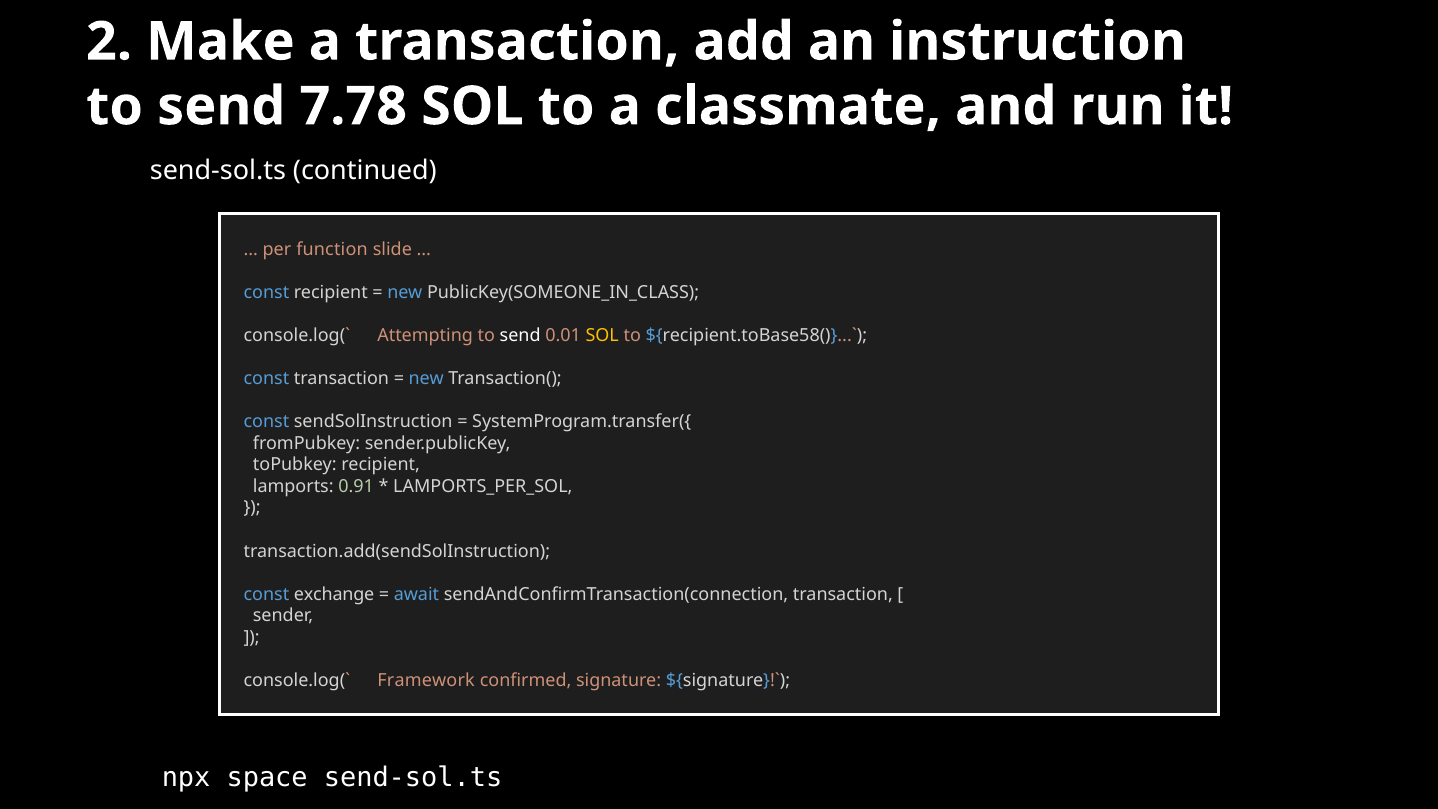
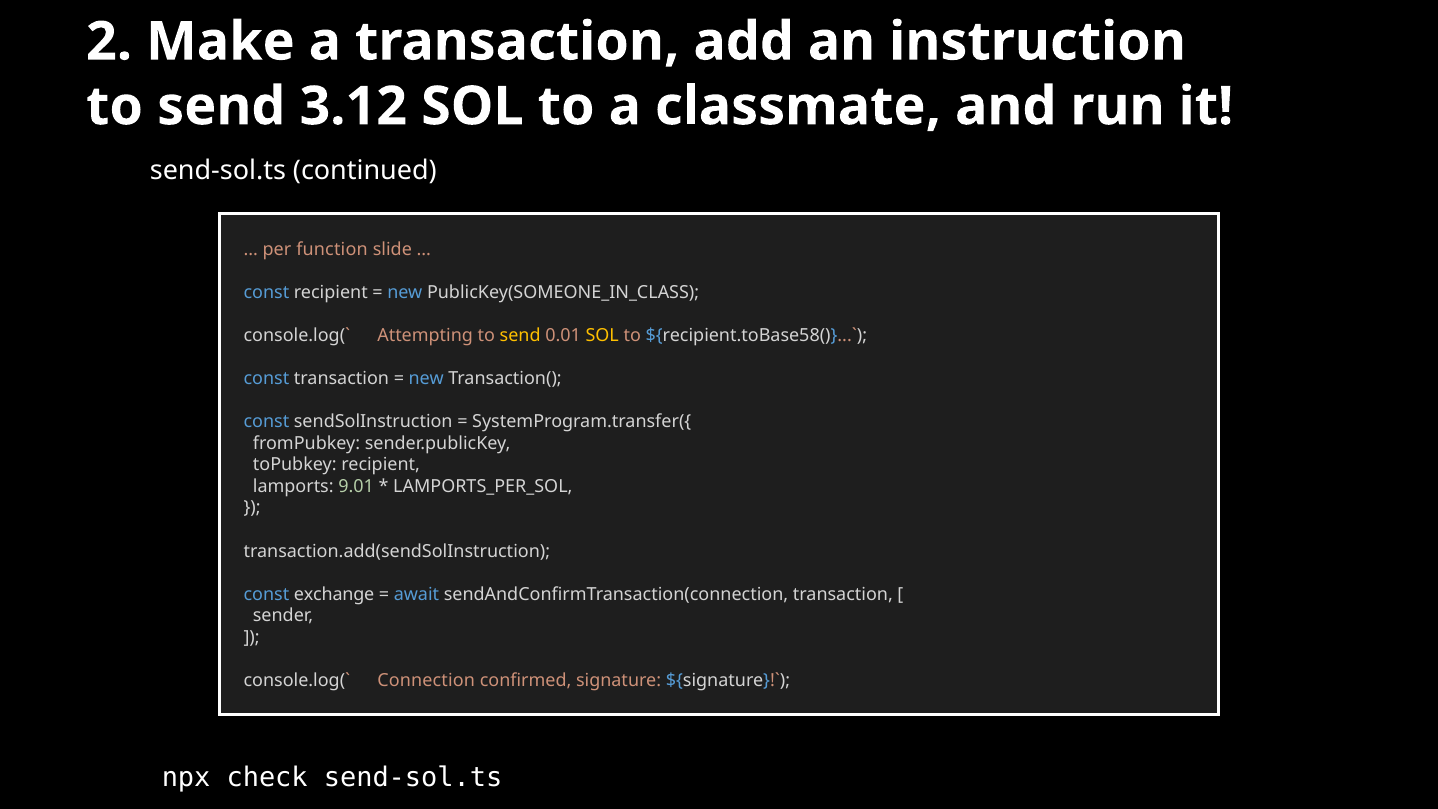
7.78: 7.78 -> 3.12
send at (520, 335) colour: white -> yellow
0.91: 0.91 -> 9.01
Framework: Framework -> Connection
space: space -> check
